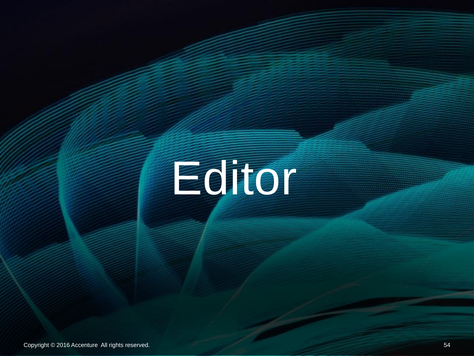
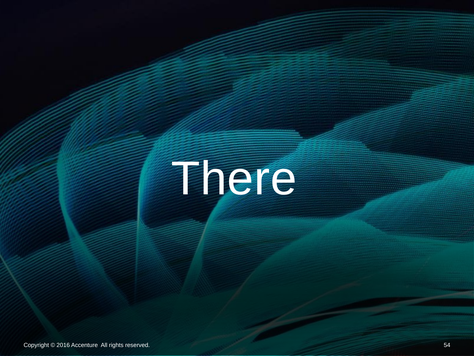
Editor: Editor -> There
